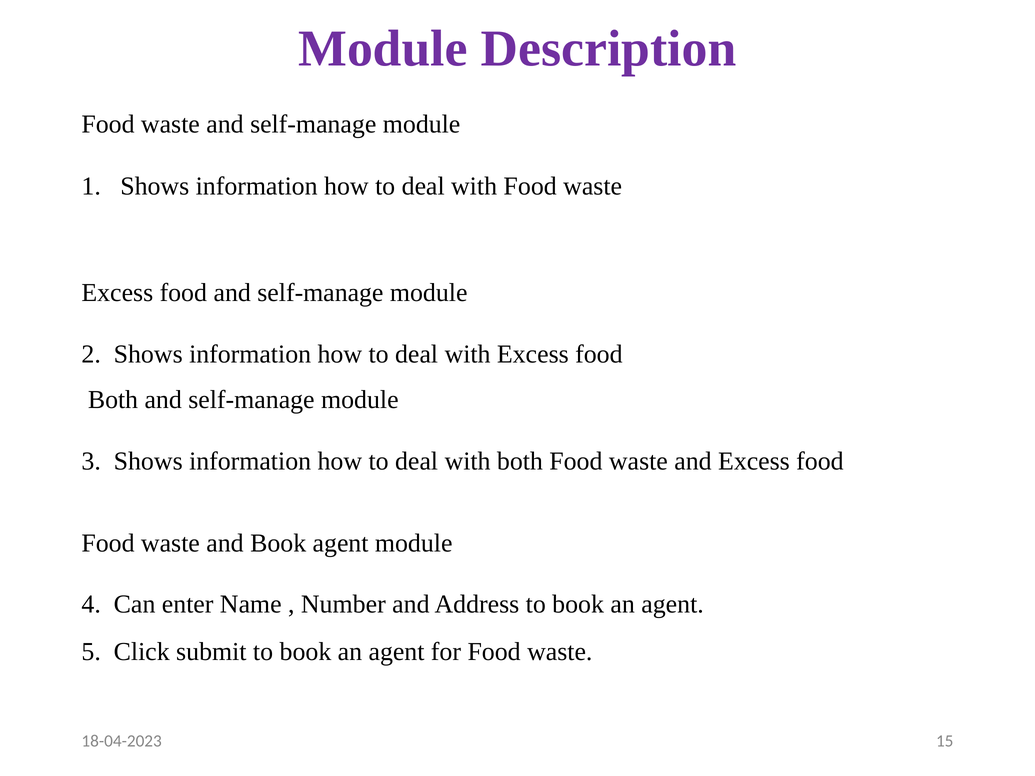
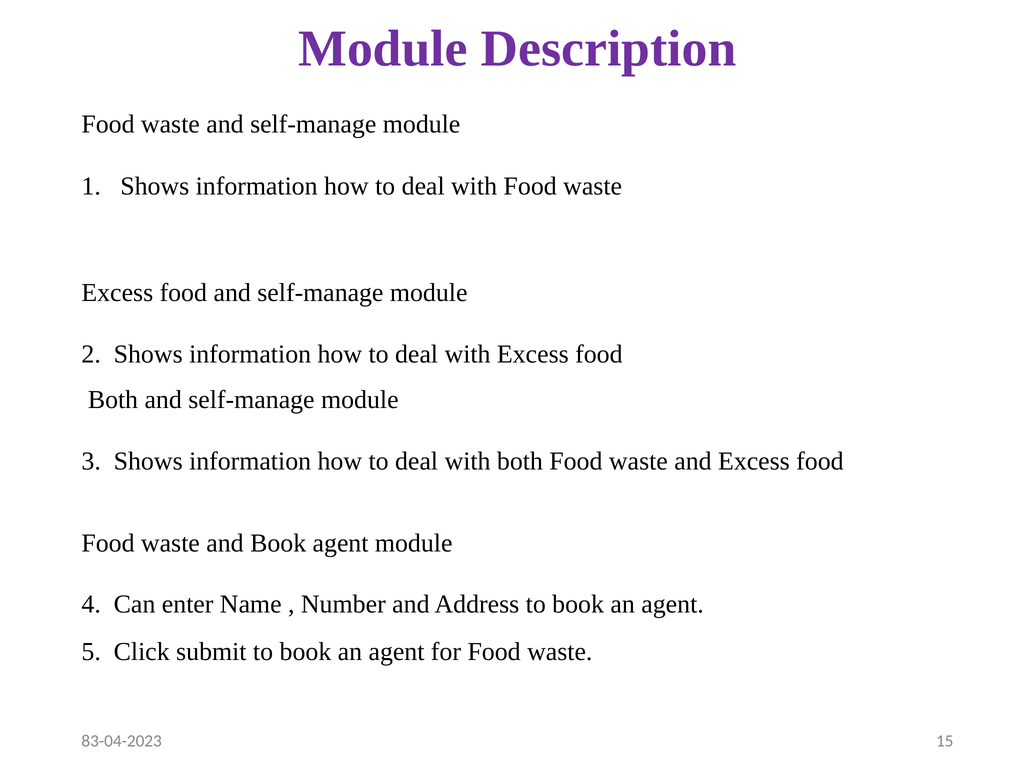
18-04-2023: 18-04-2023 -> 83-04-2023
